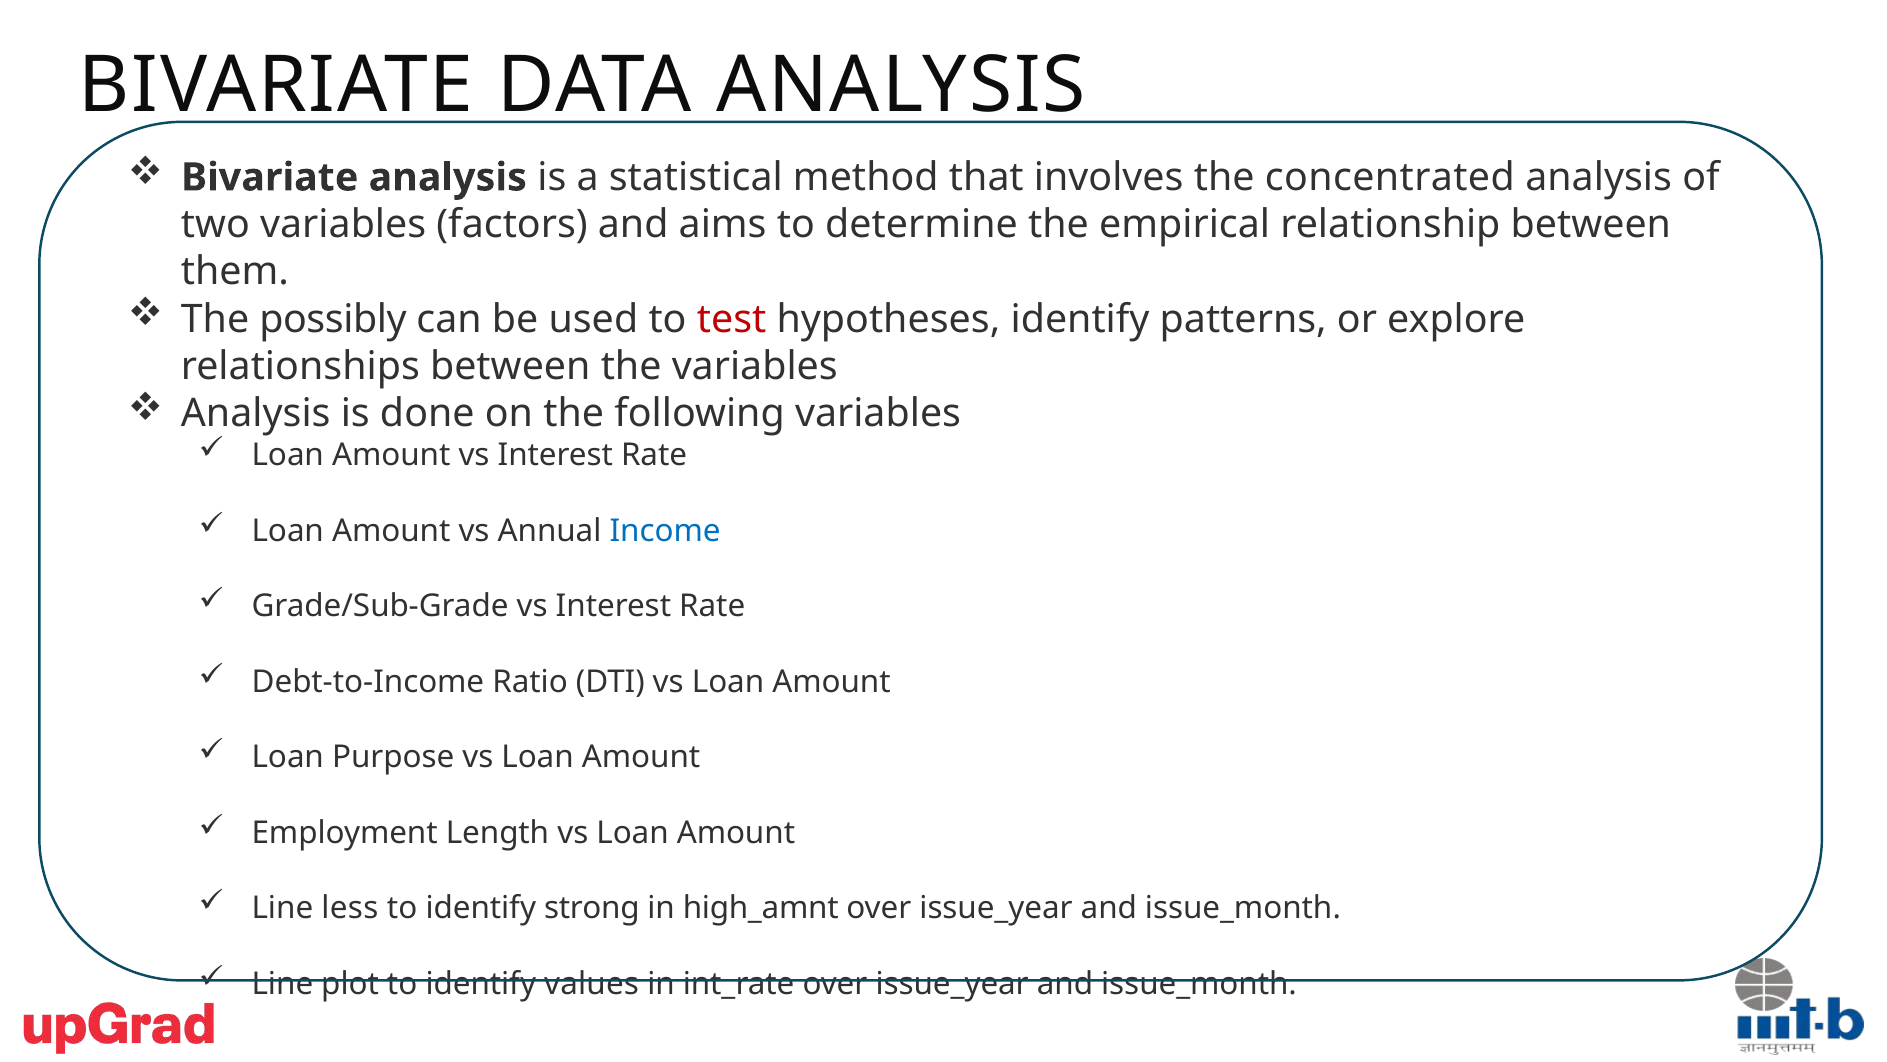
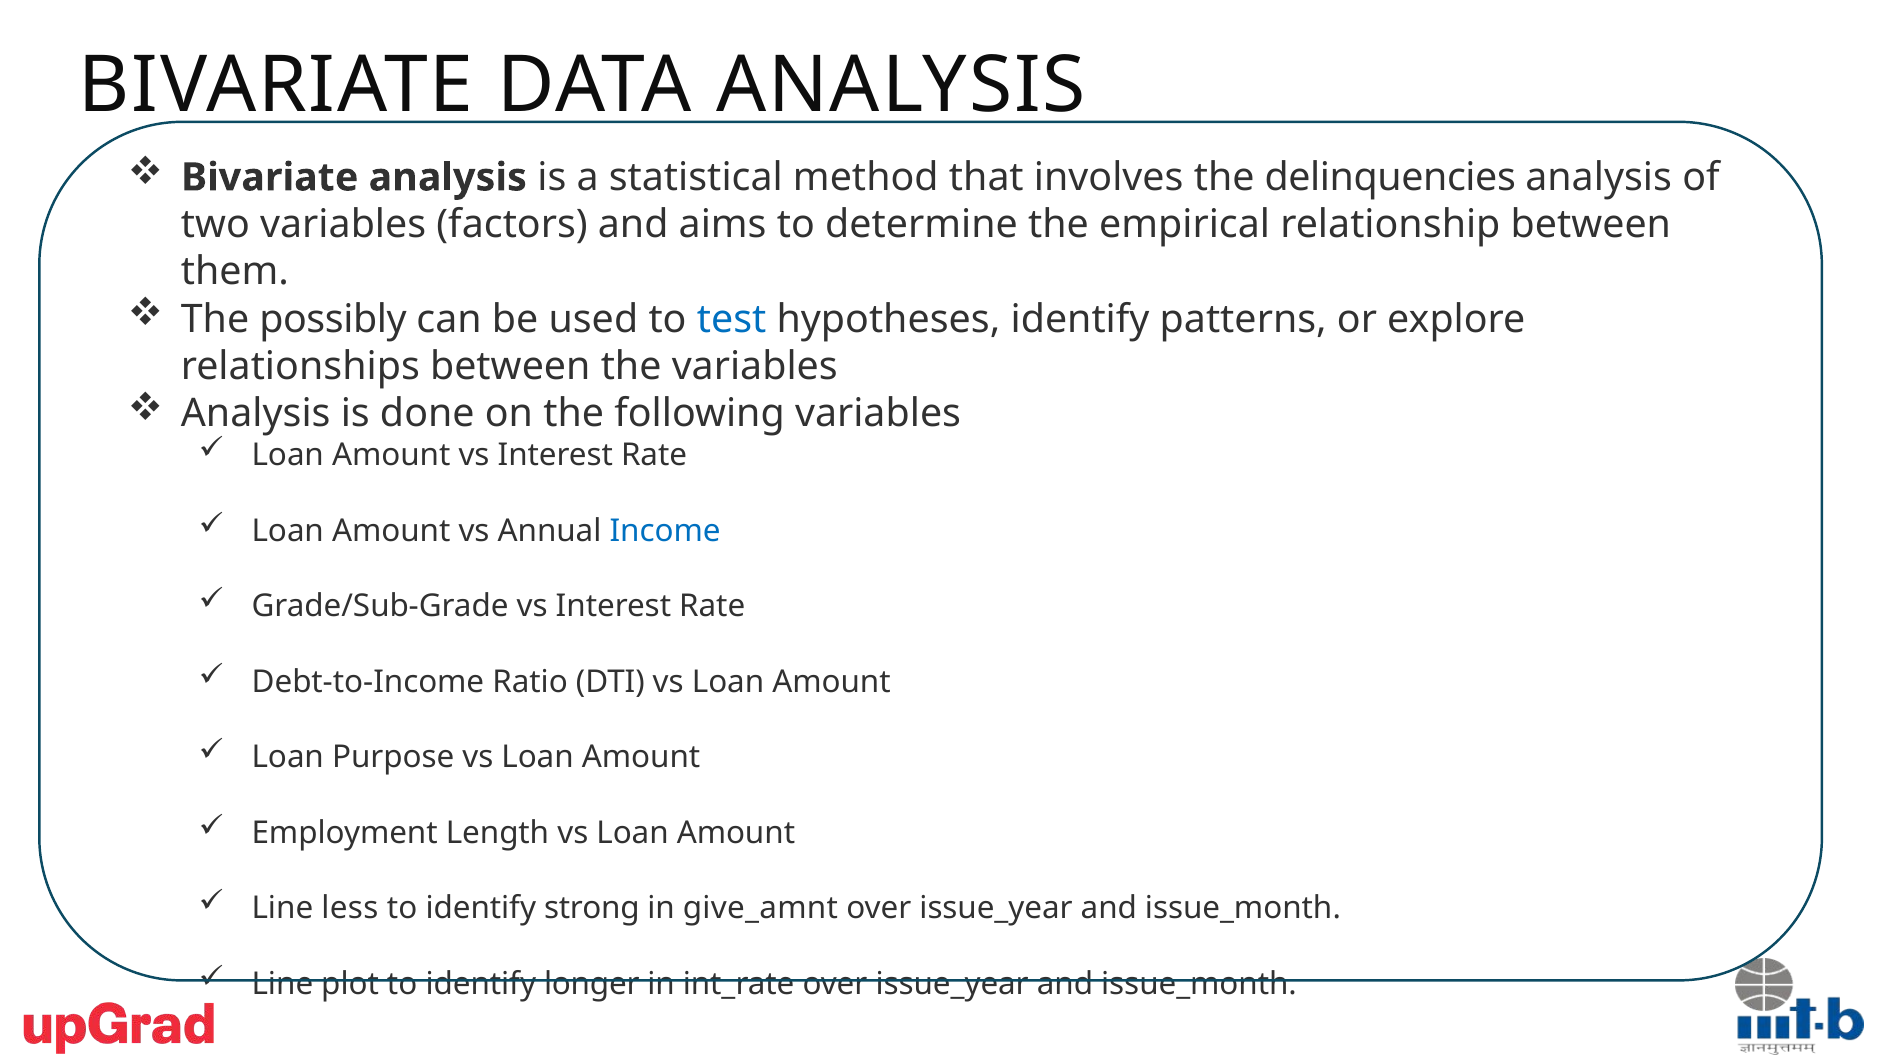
concentrated: concentrated -> delinquencies
test colour: red -> blue
high_amnt: high_amnt -> give_amnt
values: values -> longer
